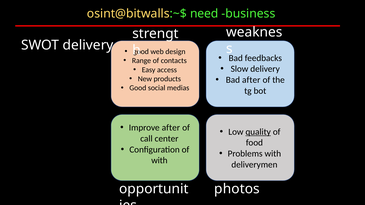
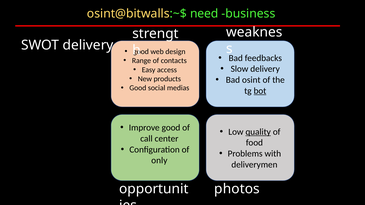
Bad after: after -> osint
bot underline: none -> present
Improve after: after -> good
with at (159, 161): with -> only
